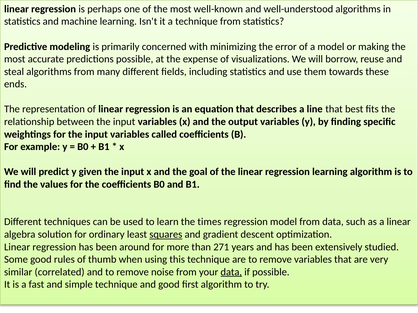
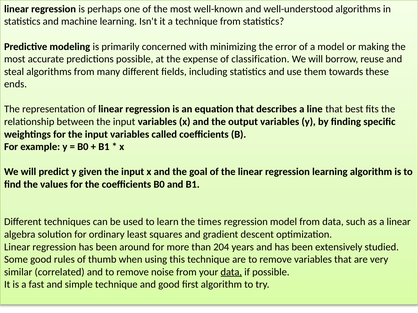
visualizations: visualizations -> classification
squares underline: present -> none
271: 271 -> 204
